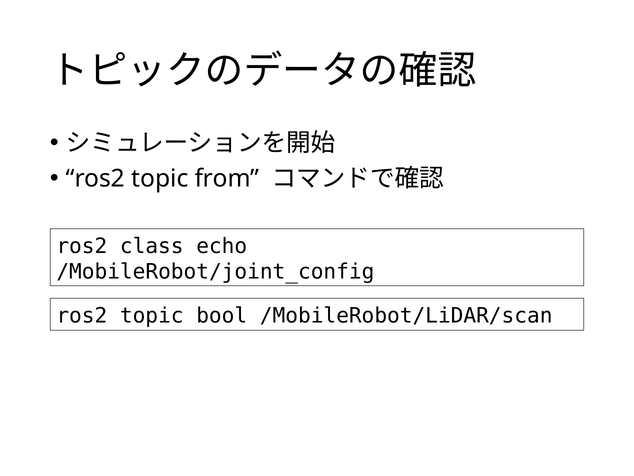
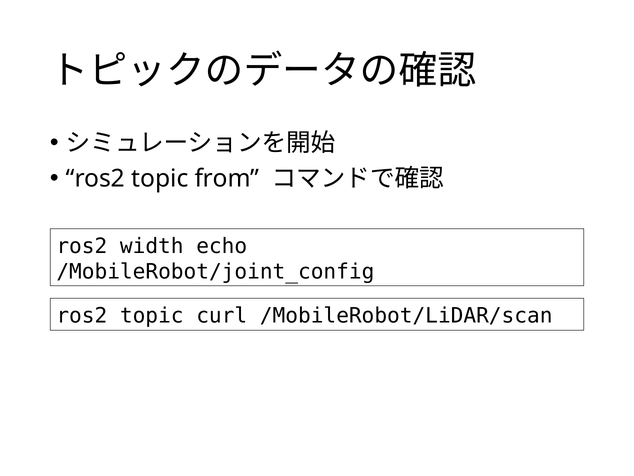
class: class -> width
bool: bool -> curl
